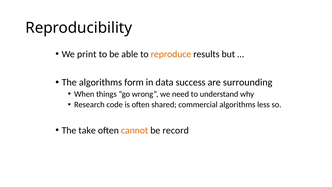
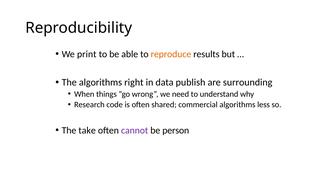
form: form -> right
success: success -> publish
cannot colour: orange -> purple
record: record -> person
